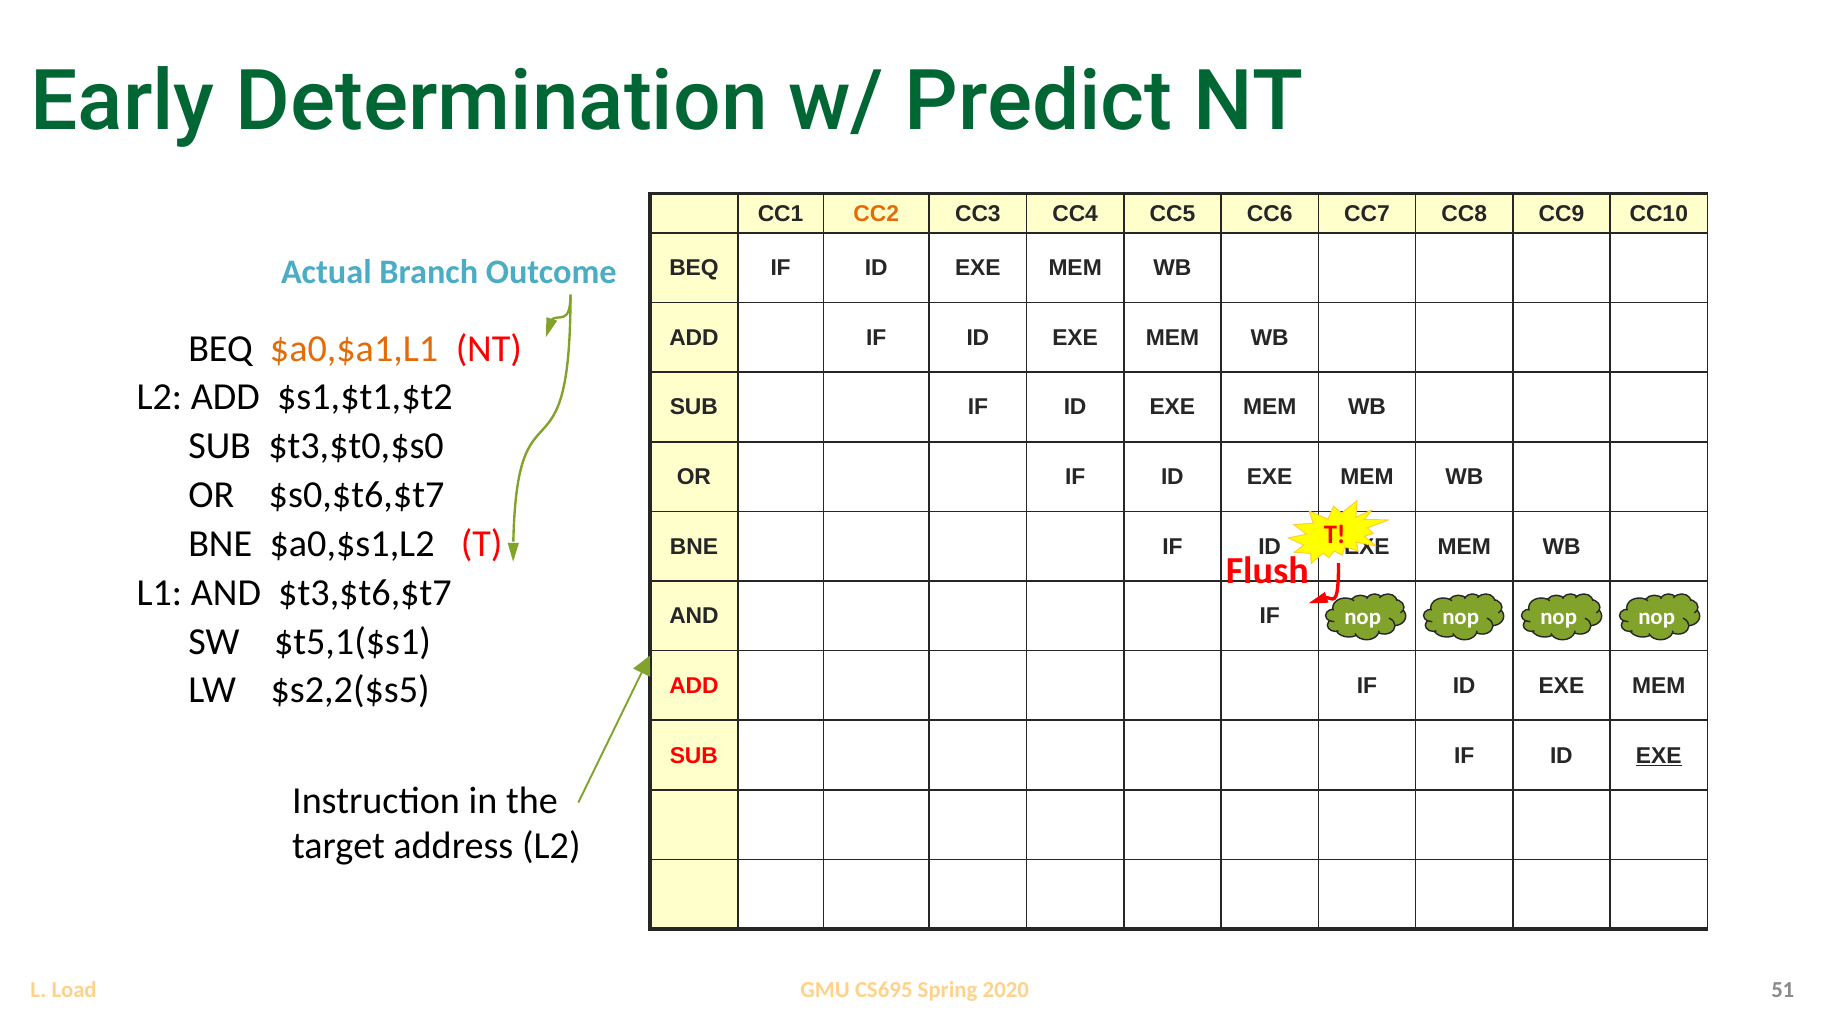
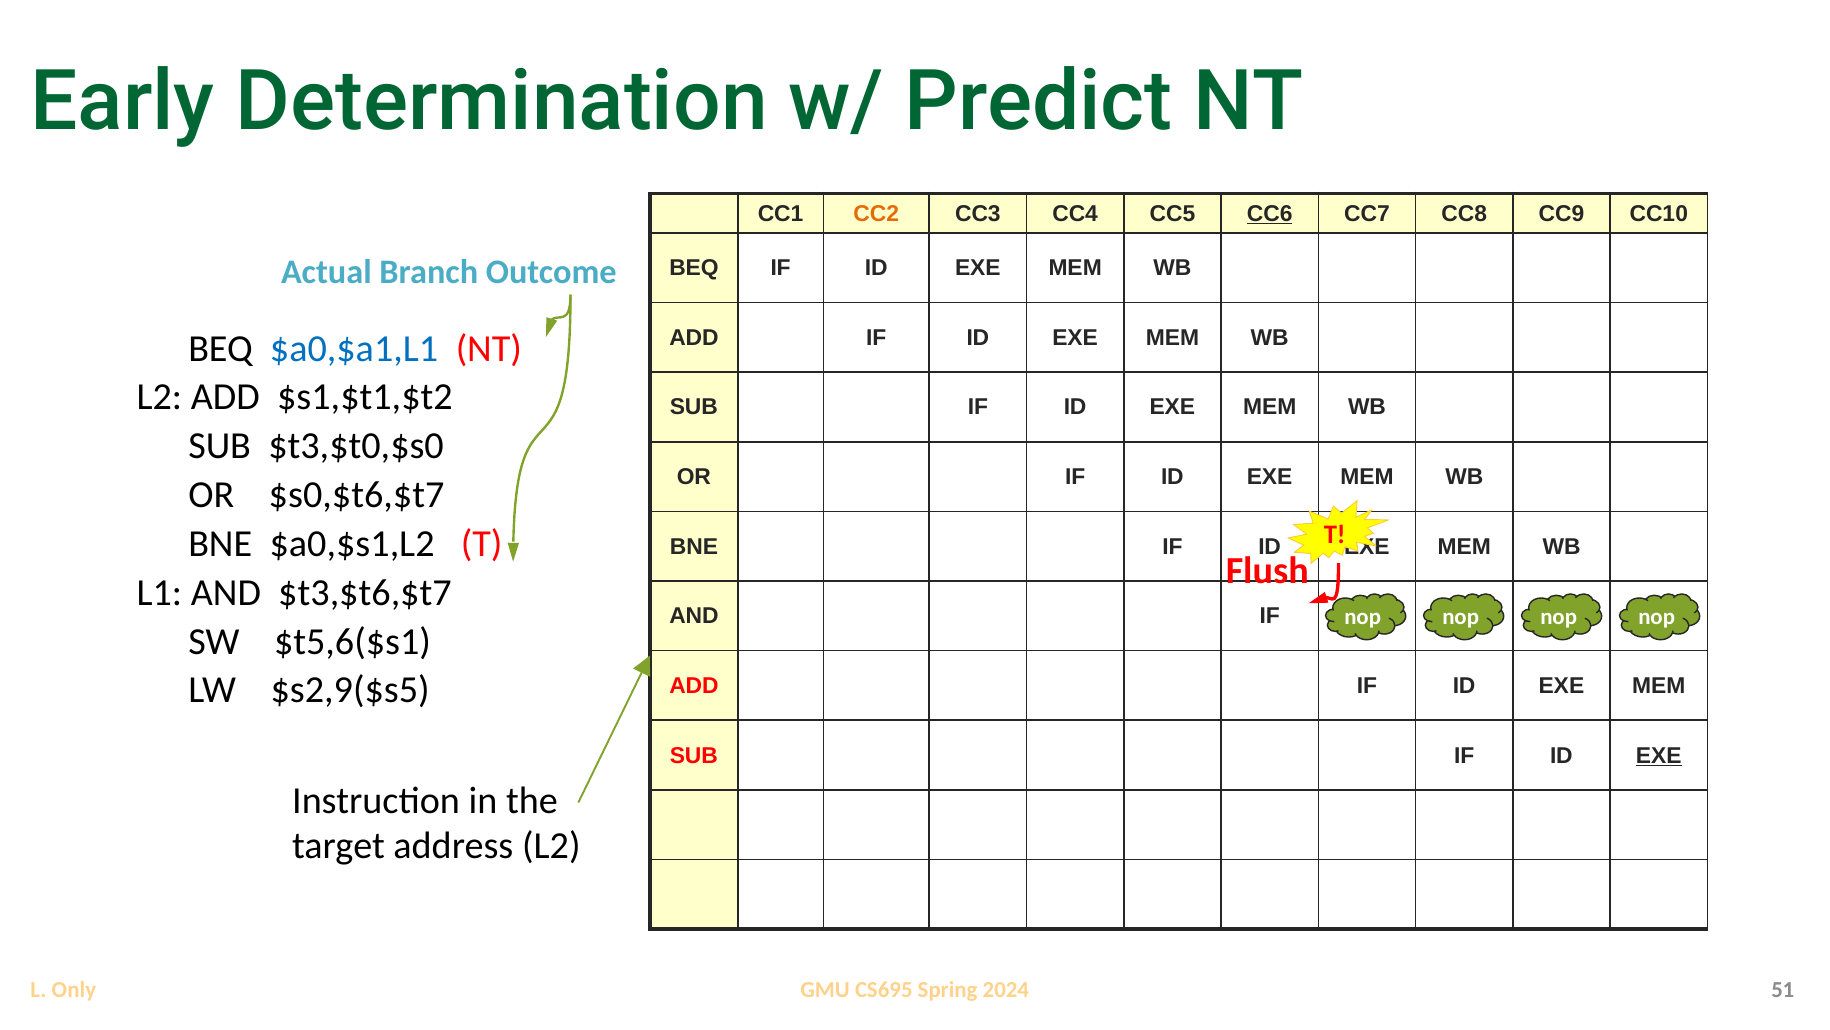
CC6 underline: none -> present
$a0,$a1,L1 colour: orange -> blue
$t5,1($s1: $t5,1($s1 -> $t5,6($s1
$s2,2($s5: $s2,2($s5 -> $s2,9($s5
2020: 2020 -> 2024
Load: Load -> Only
